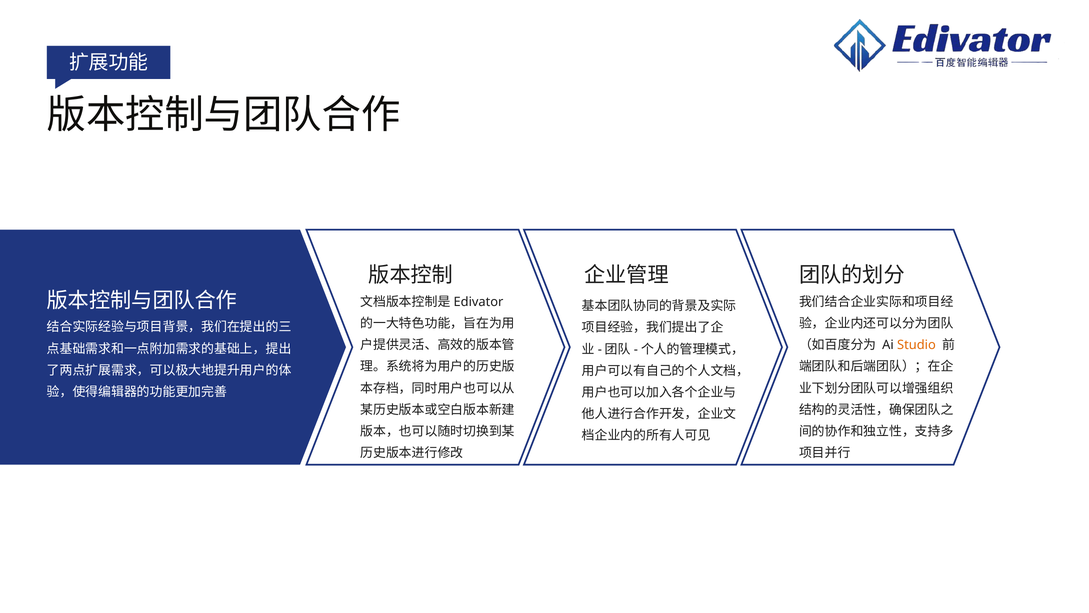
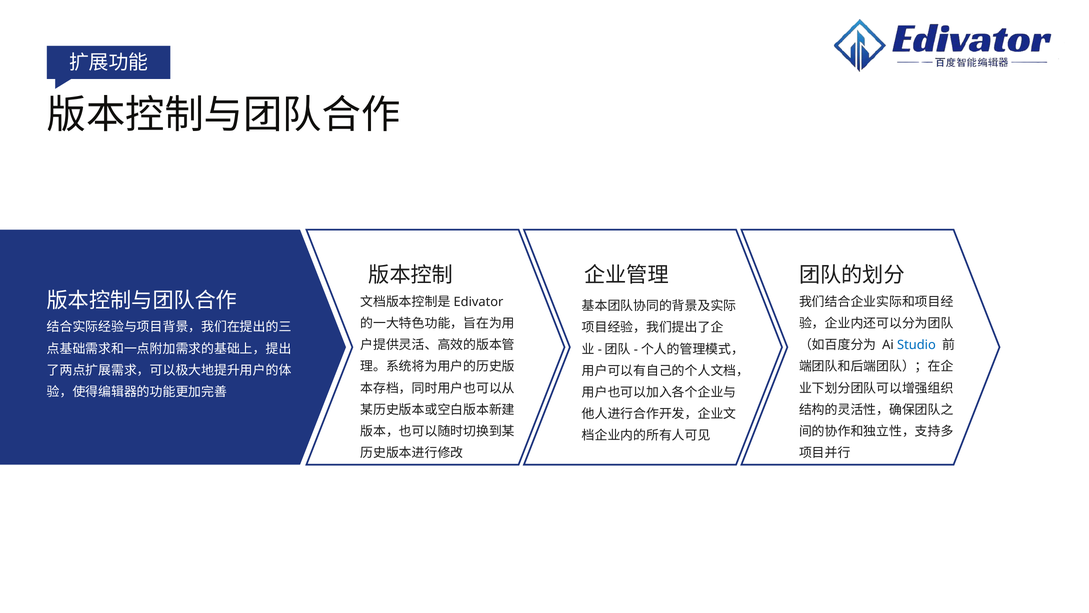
Studio colour: orange -> blue
